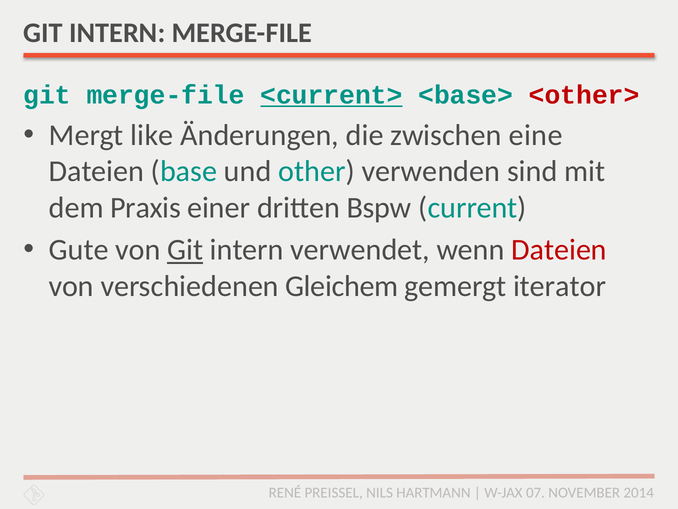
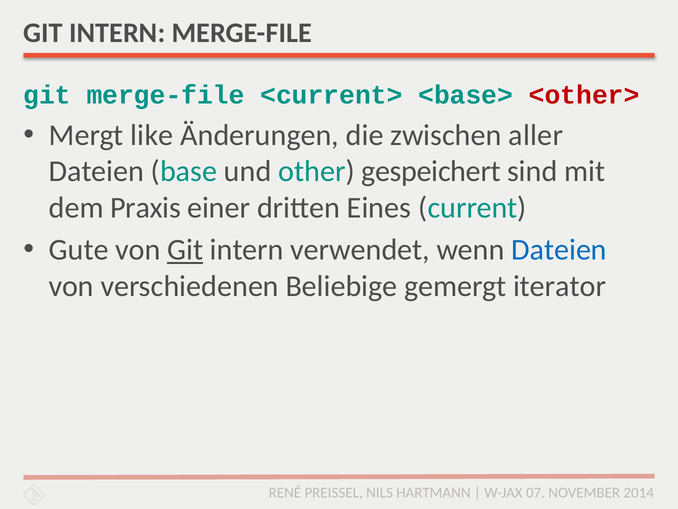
<current> underline: present -> none
eine: eine -> aller
verwenden: verwenden -> gespeichert
Bspw: Bspw -> Eines
Dateien at (559, 250) colour: red -> blue
Gleichem: Gleichem -> Beliebige
